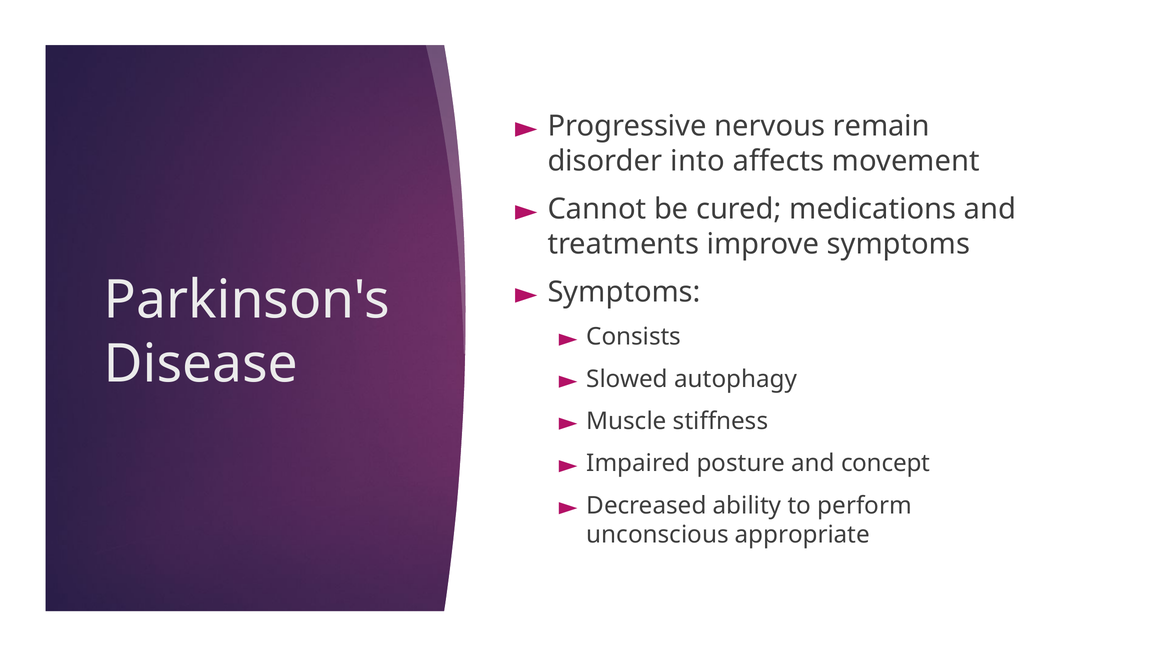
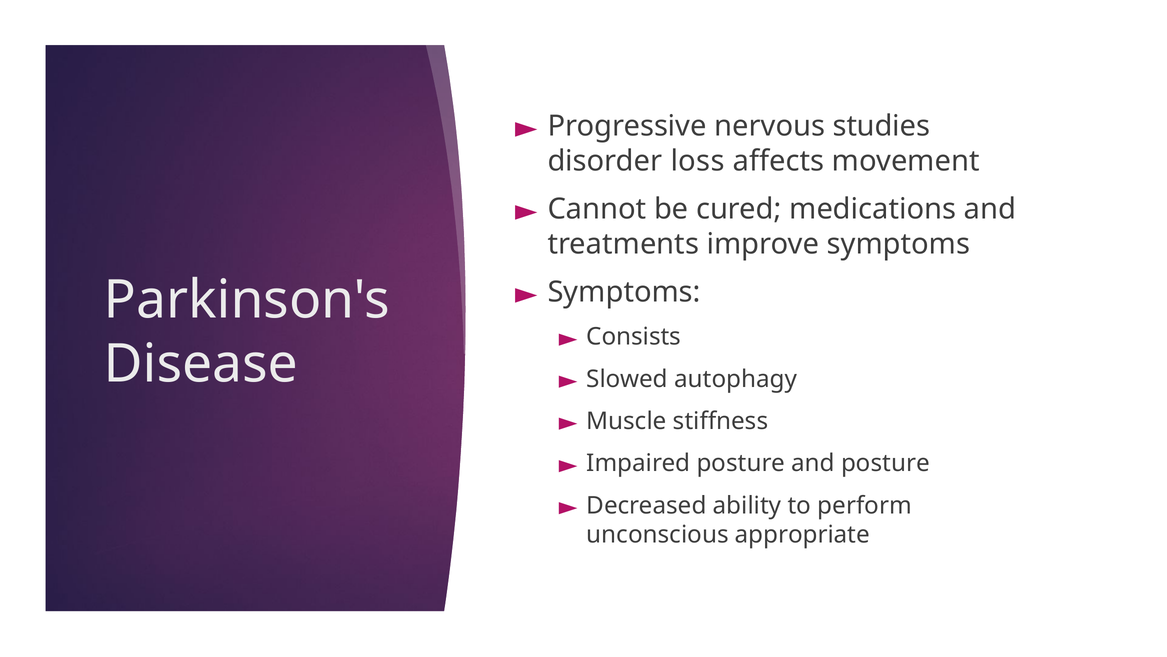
remain: remain -> studies
into: into -> loss
and concept: concept -> posture
